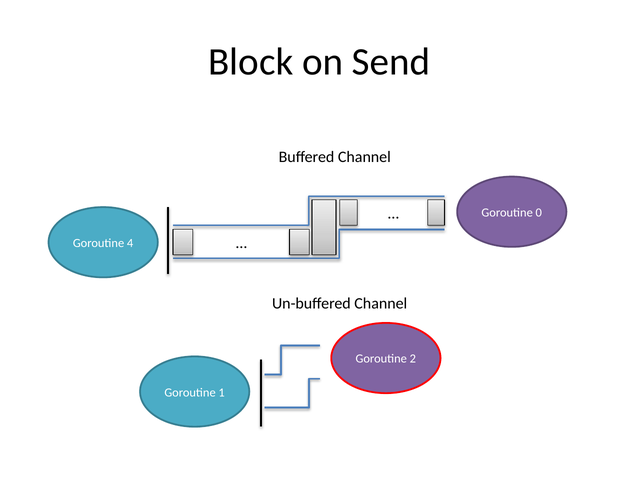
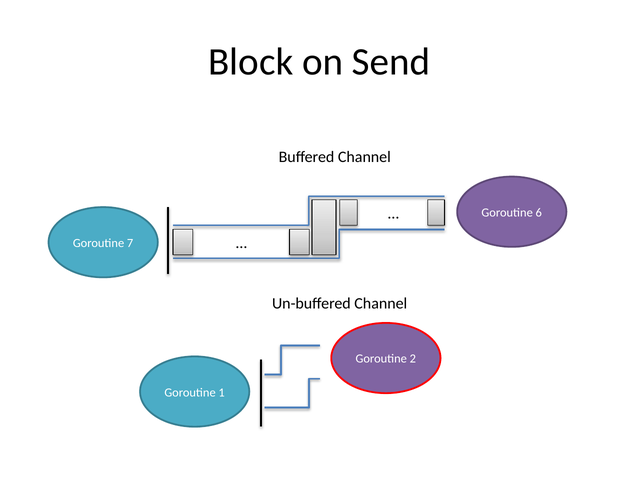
0: 0 -> 6
4: 4 -> 7
